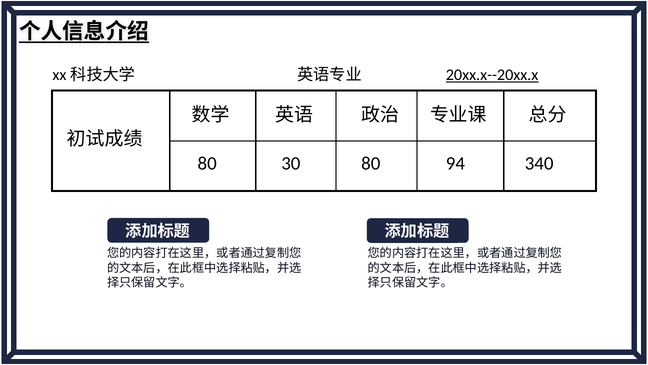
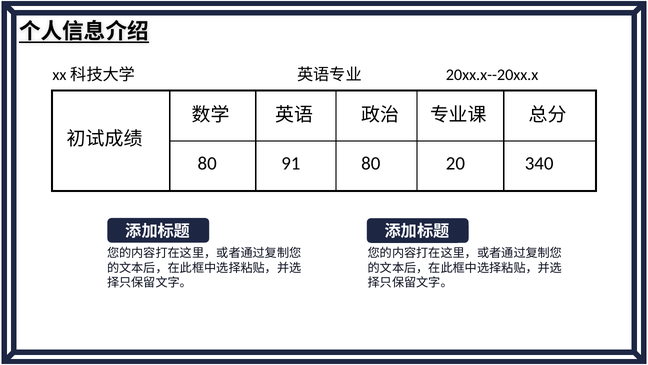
20xx.x--20xx.x underline: present -> none
30: 30 -> 91
94: 94 -> 20
